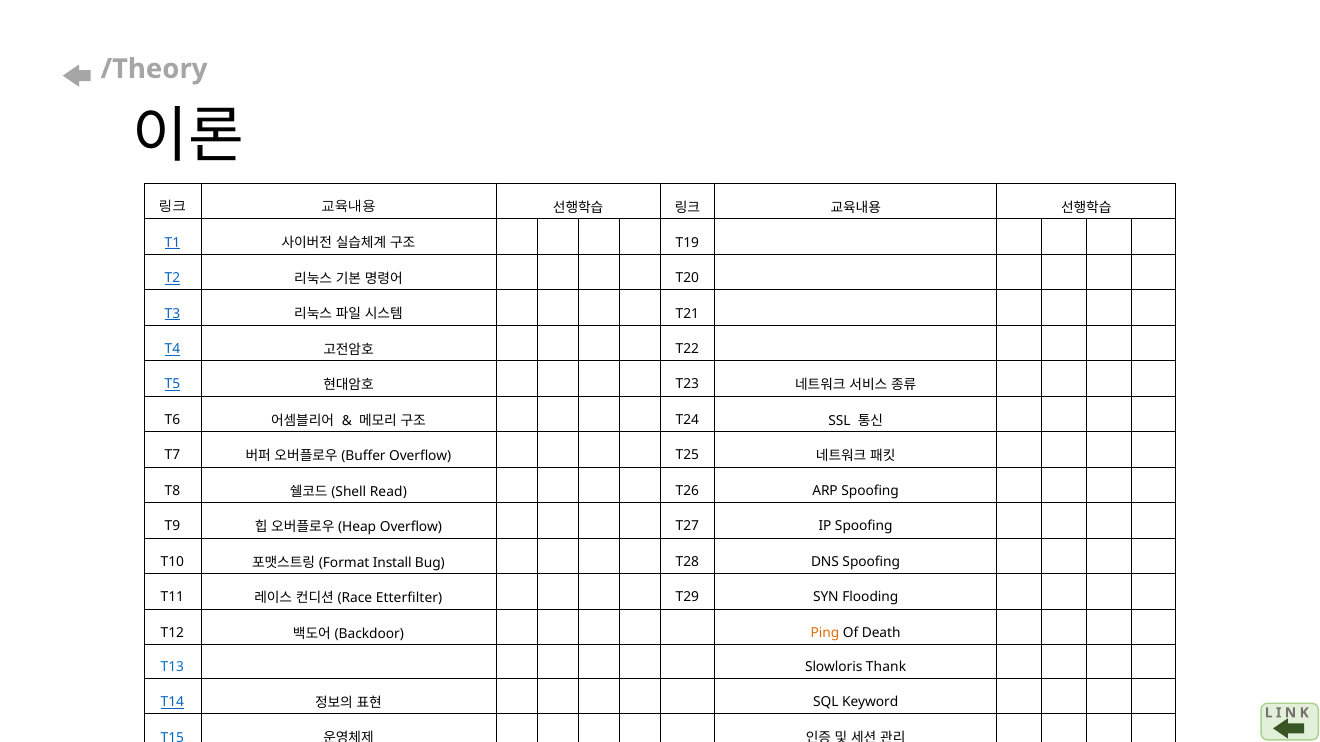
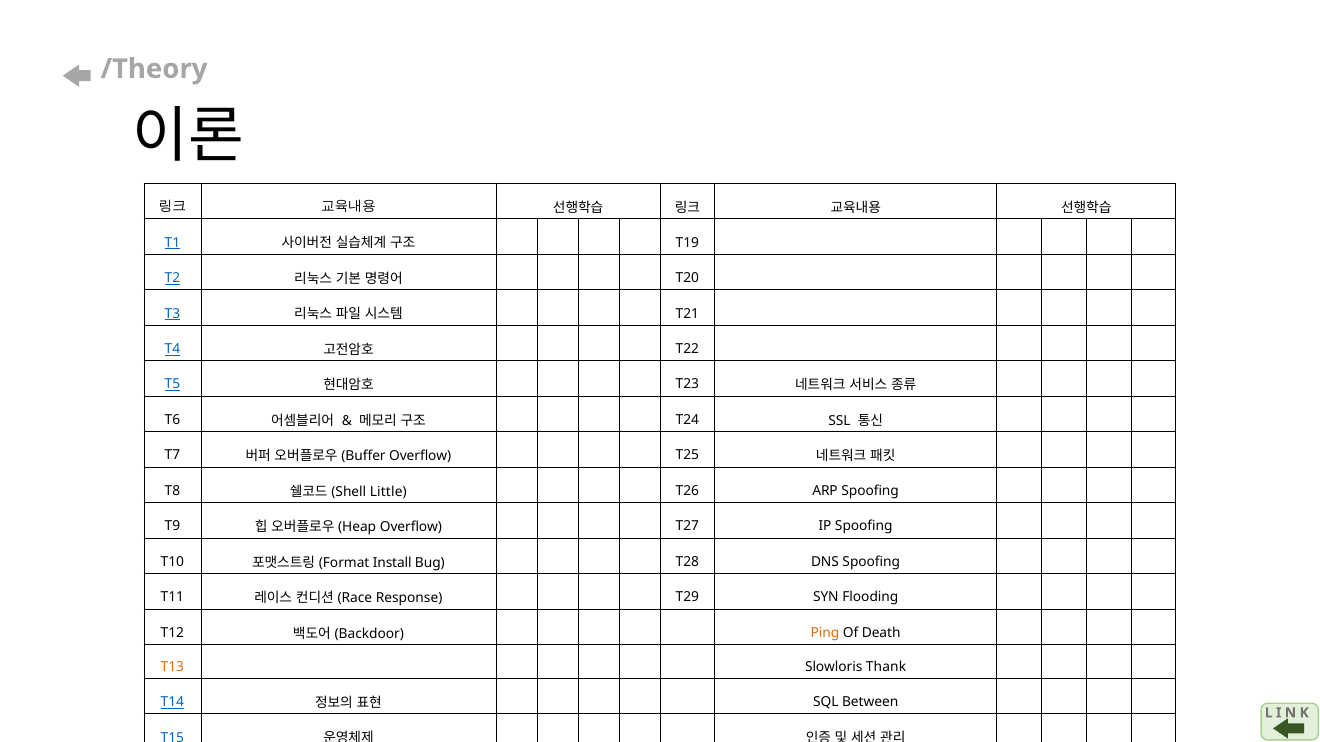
Read: Read -> Little
Etterfilter: Etterfilter -> Response
T13 colour: blue -> orange
Keyword: Keyword -> Between
